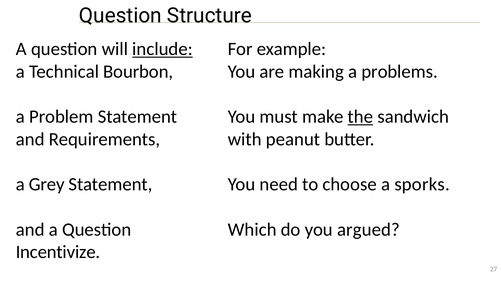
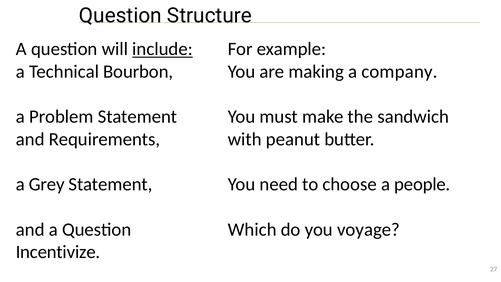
problems: problems -> company
the underline: present -> none
sporks: sporks -> people
argued: argued -> voyage
